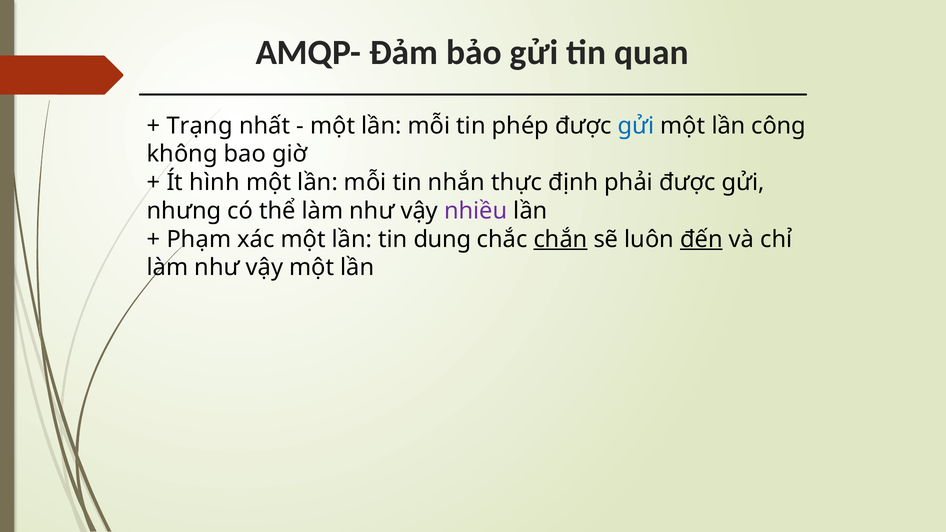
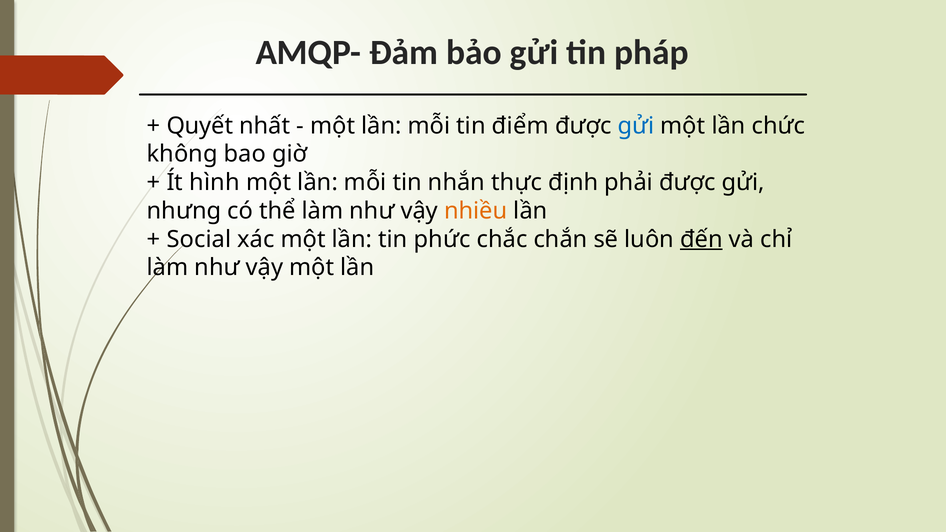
quan: quan -> pháp
Trạng: Trạng -> Quyết
phép: phép -> điểm
công: công -> chức
nhiều colour: purple -> orange
Phạm: Phạm -> Social
dung: dung -> phức
chắn underline: present -> none
